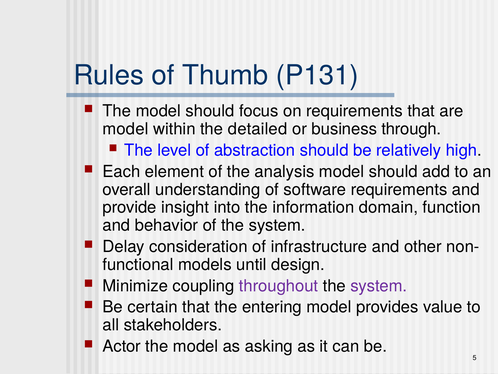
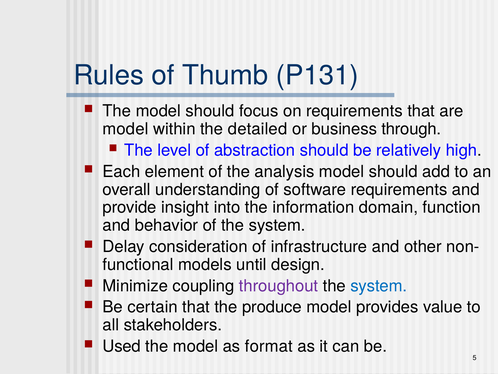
system at (379, 285) colour: purple -> blue
entering: entering -> produce
Actor: Actor -> Used
asking: asking -> format
